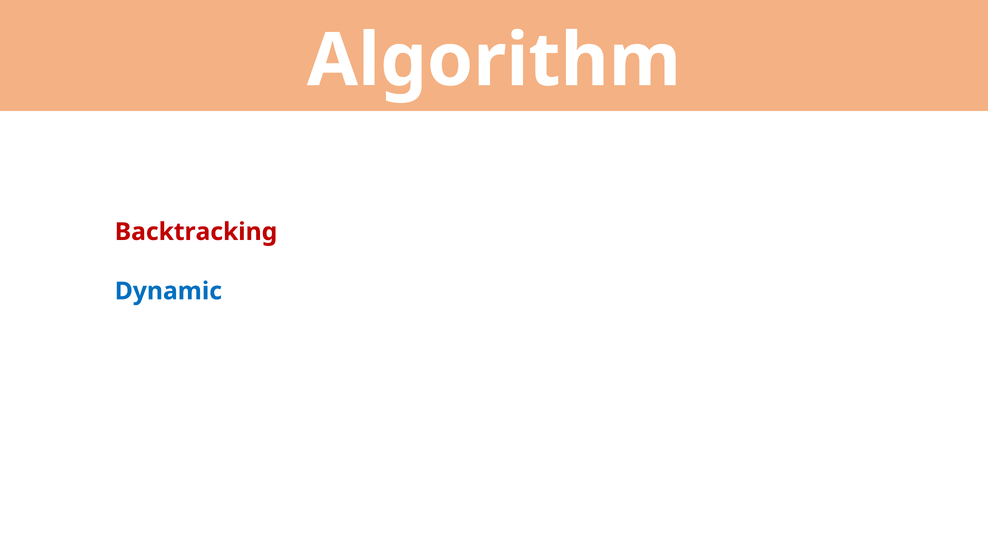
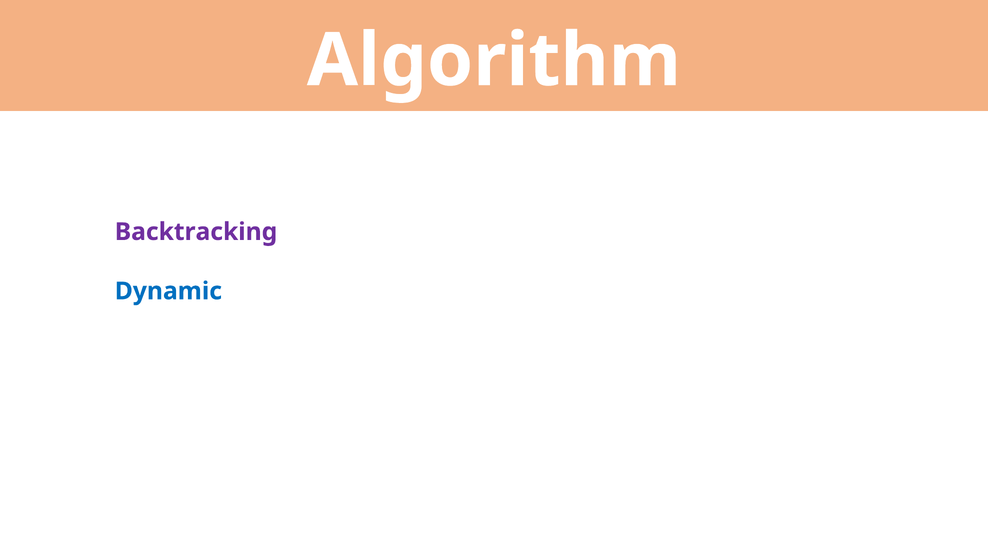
Backtracking colour: red -> purple
